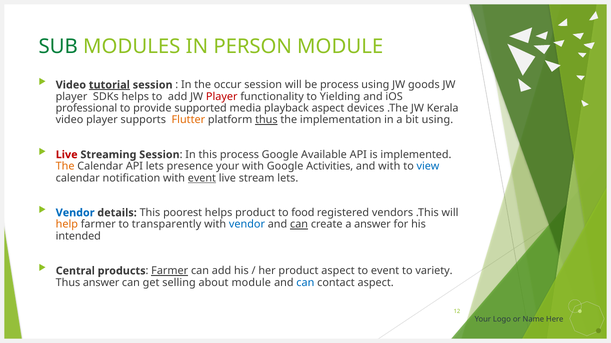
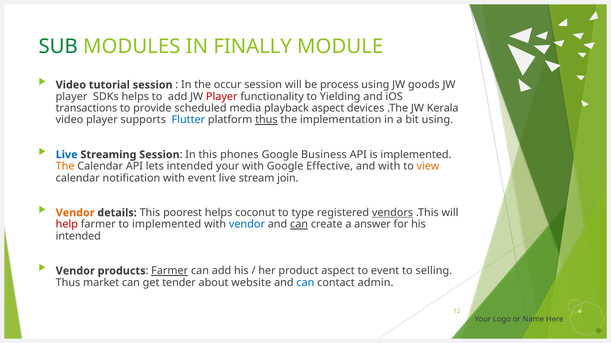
PERSON: PERSON -> FINALLY
tutorial underline: present -> none
professional: professional -> transactions
supported: supported -> scheduled
Flutter colour: orange -> blue
Live at (67, 155) colour: red -> blue
this process: process -> phones
Available: Available -> Business
lets presence: presence -> intended
Activities: Activities -> Effective
view colour: blue -> orange
event at (202, 178) underline: present -> none
stream lets: lets -> join
Vendor at (75, 213) colour: blue -> orange
helps product: product -> coconut
food: food -> type
vendors underline: none -> present
help colour: orange -> red
to transparently: transparently -> implemented
Central at (75, 271): Central -> Vendor
variety: variety -> selling
Thus answer: answer -> market
selling: selling -> tender
about module: module -> website
contact aspect: aspect -> admin
